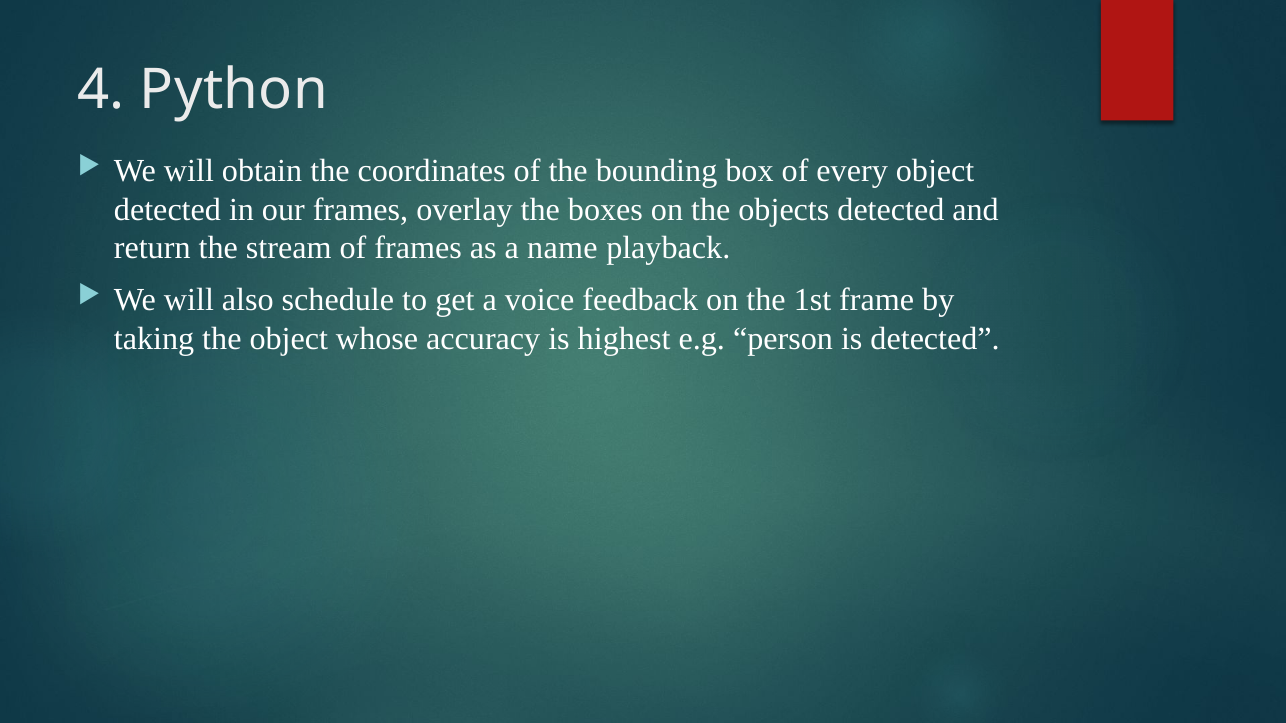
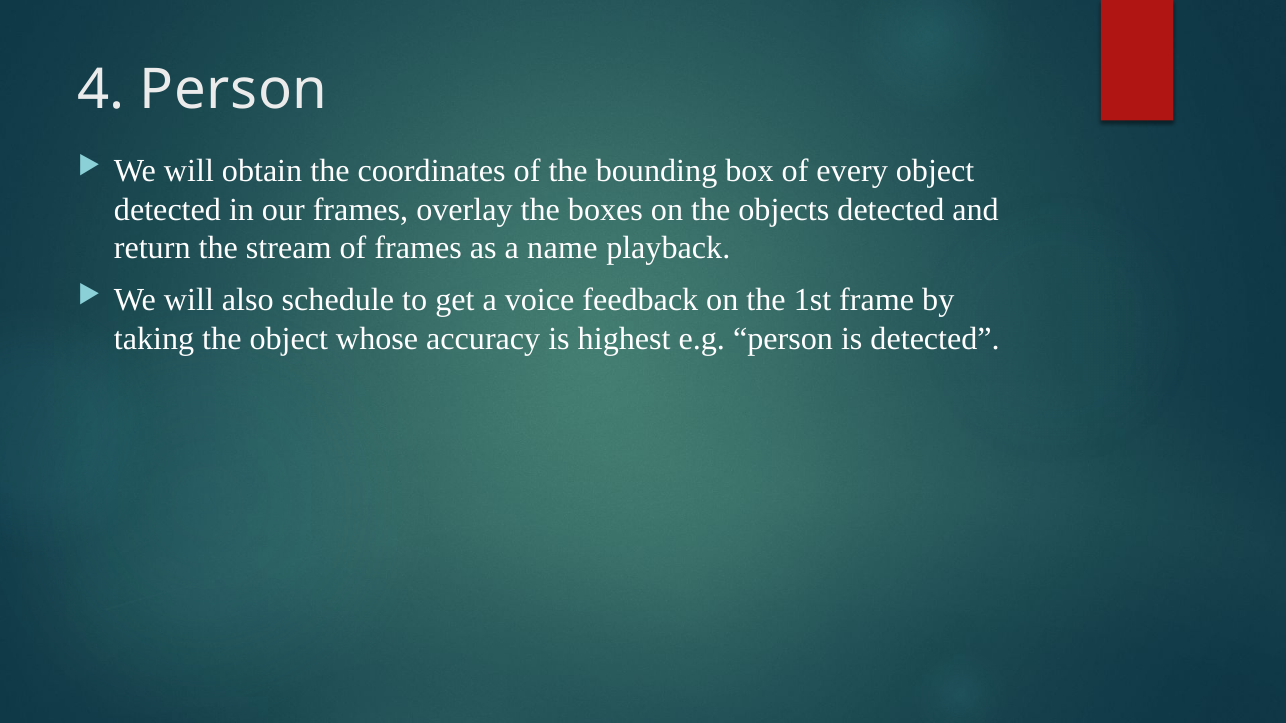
4 Python: Python -> Person
